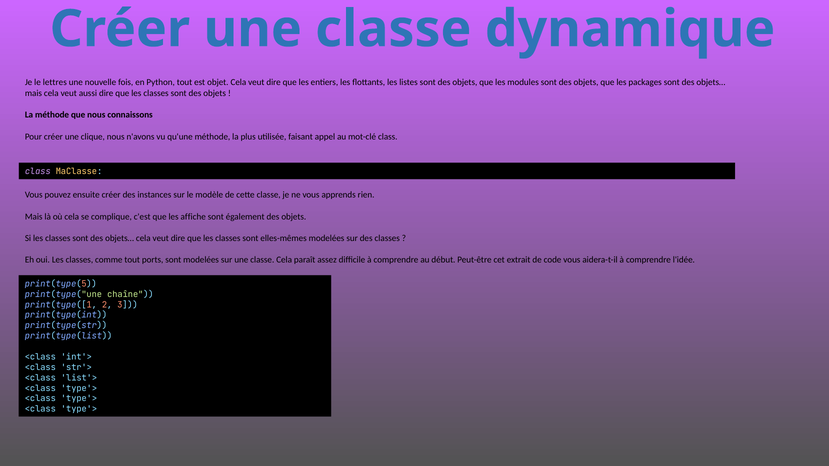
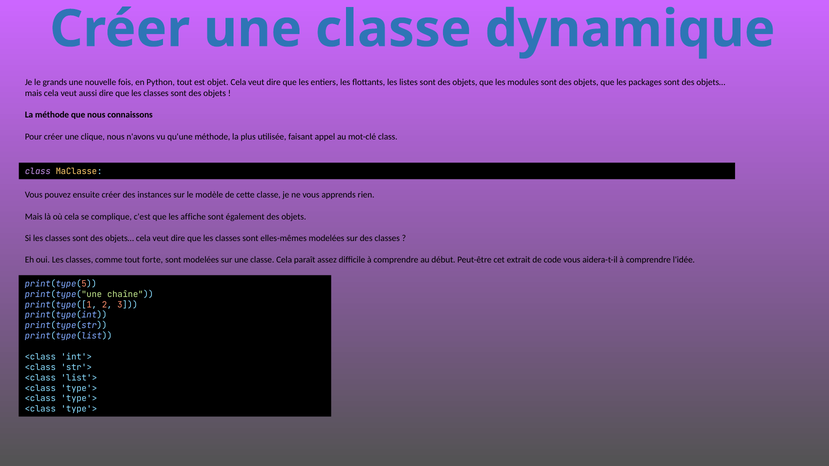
lettres: lettres -> grands
ports: ports -> forte
